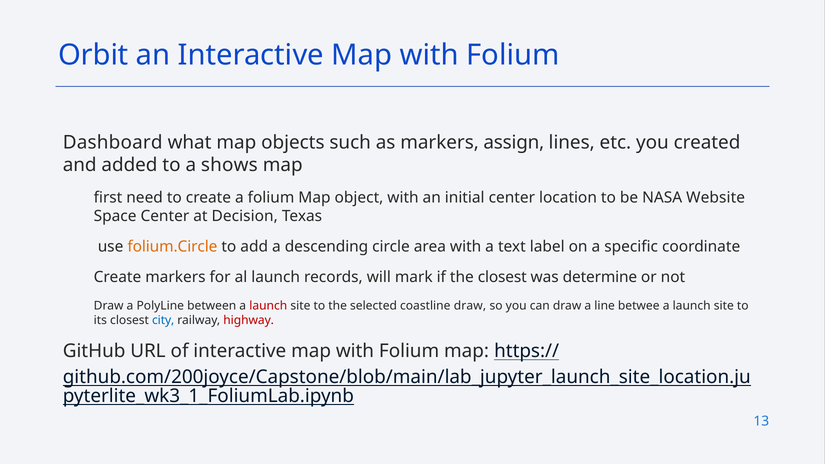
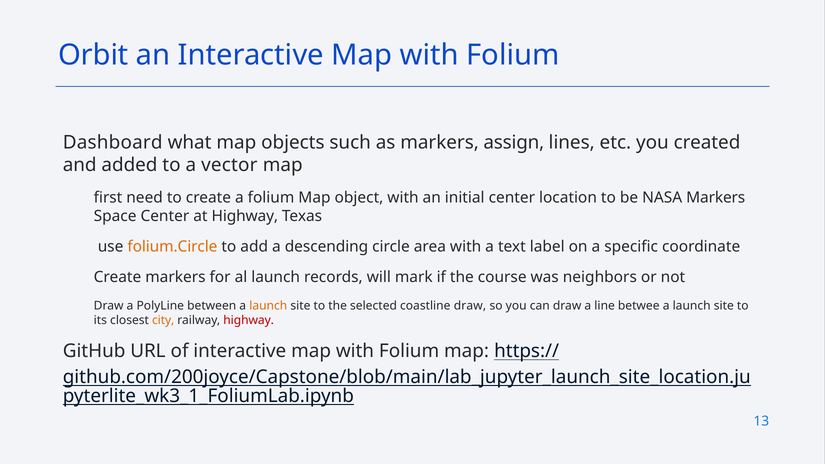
shows: shows -> vector
NASA Website: Website -> Markers
at Decision: Decision -> Highway
the closest: closest -> course
determine: determine -> neighbors
launch at (268, 306) colour: red -> orange
city colour: blue -> orange
